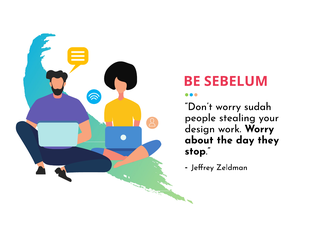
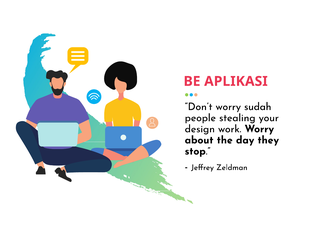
SEBELUM: SEBELUM -> APLIKASI
